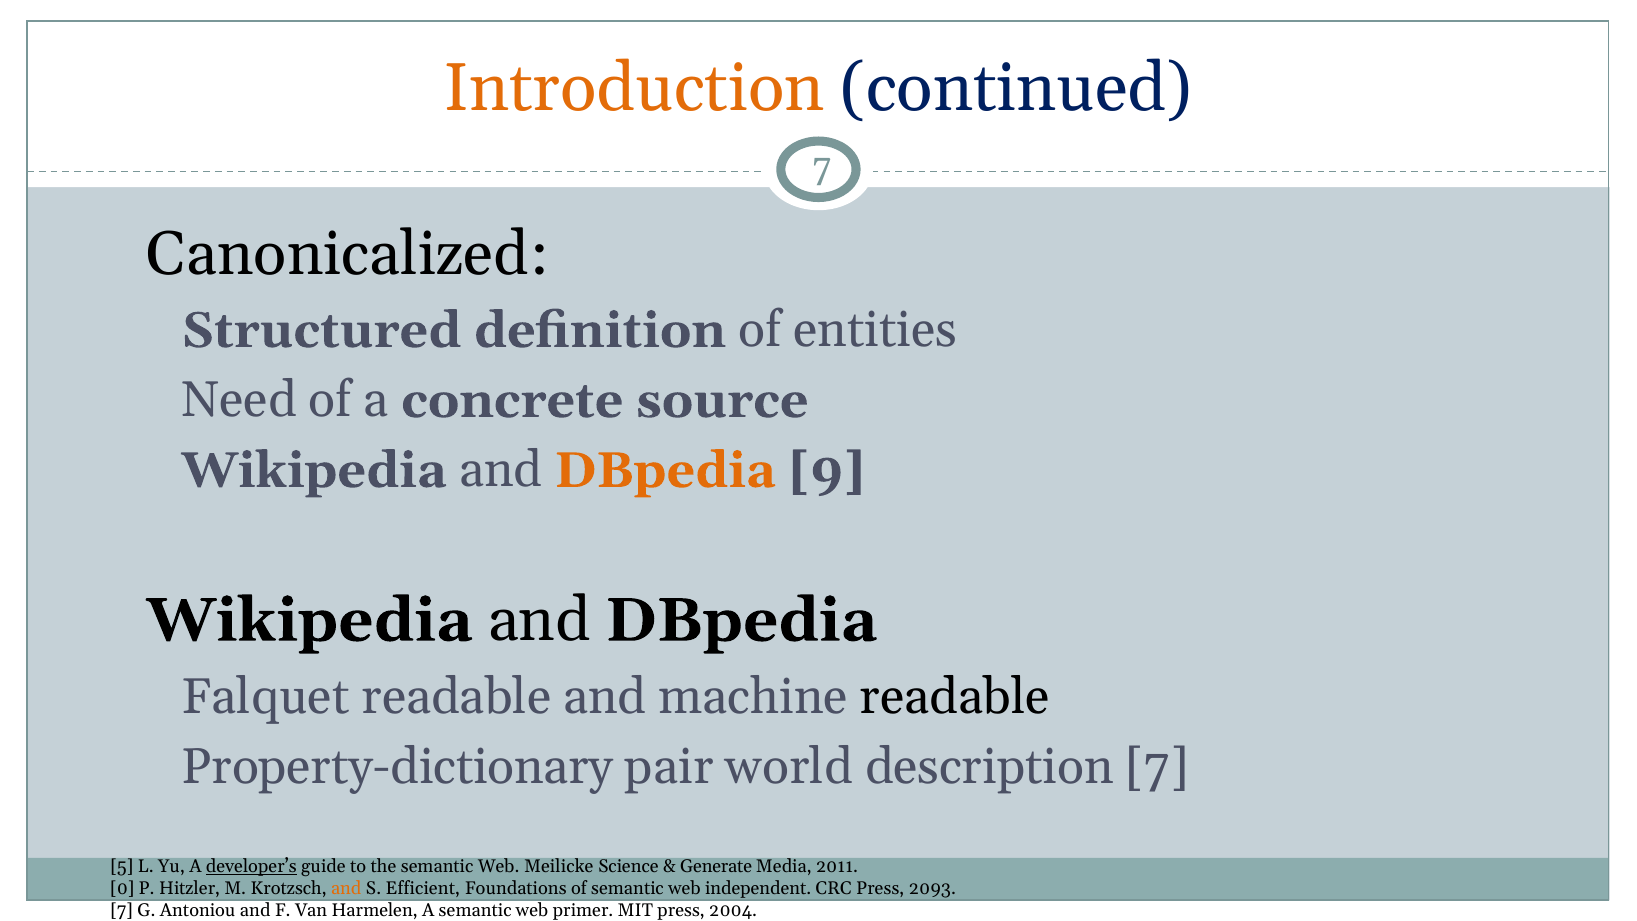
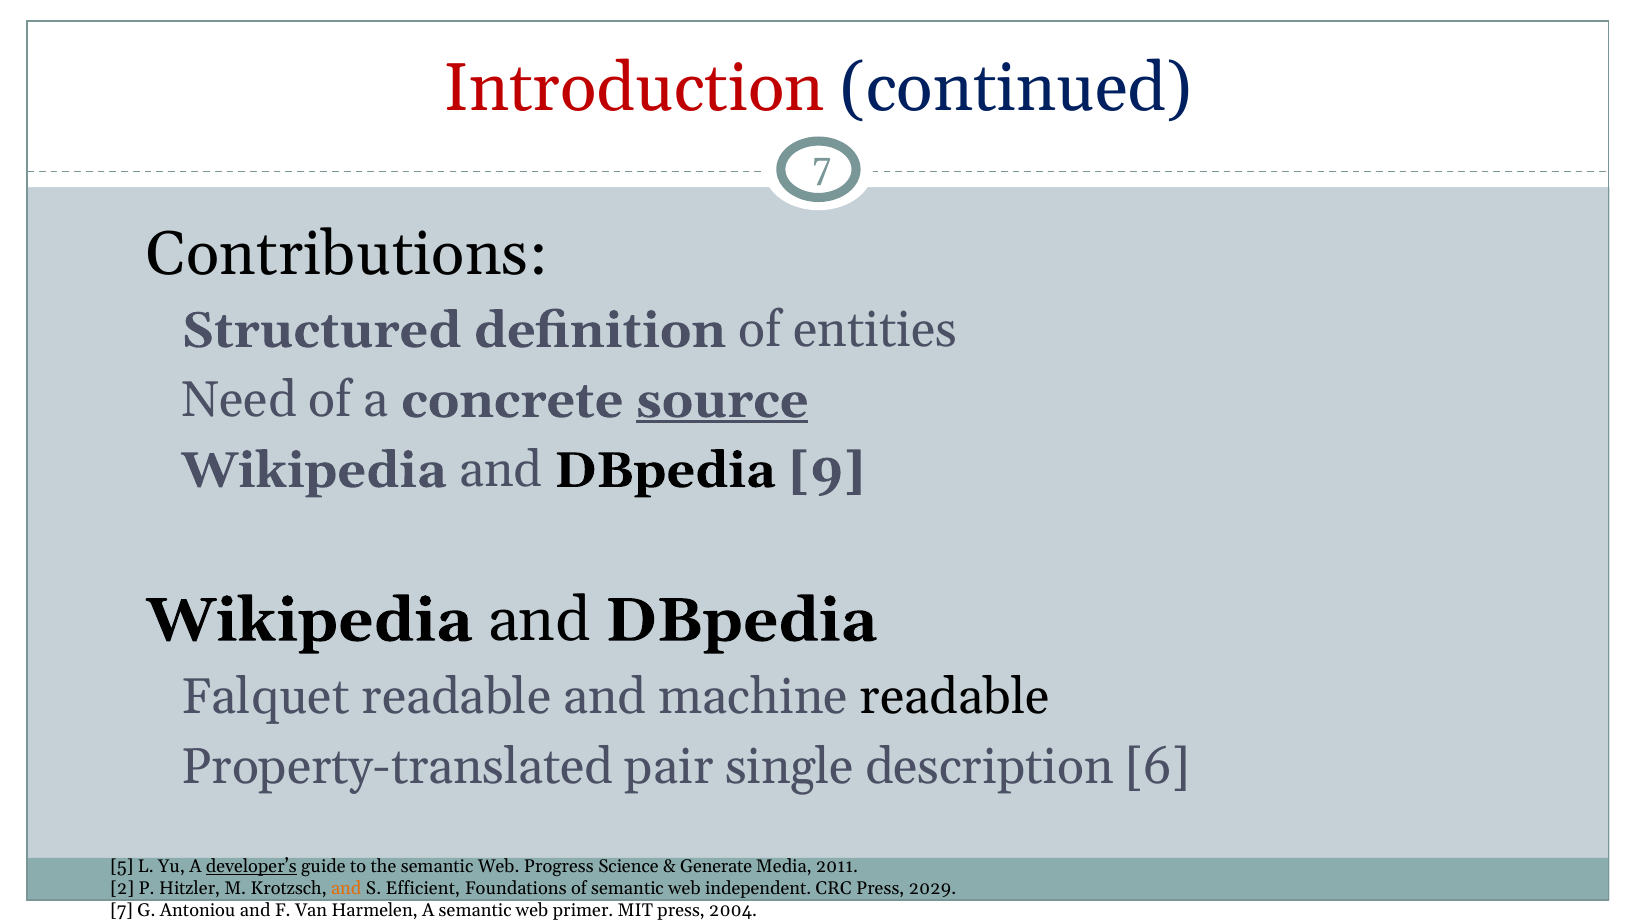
Introduction colour: orange -> red
Canonicalized: Canonicalized -> Contributions
source underline: none -> present
DBpedia at (665, 470) colour: orange -> black
Property-dictionary: Property-dictionary -> Property-translated
world: world -> single
description 7: 7 -> 6
Meilicke: Meilicke -> Progress
0: 0 -> 2
2093: 2093 -> 2029
